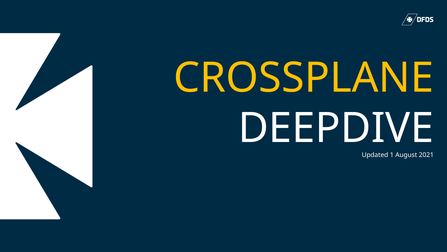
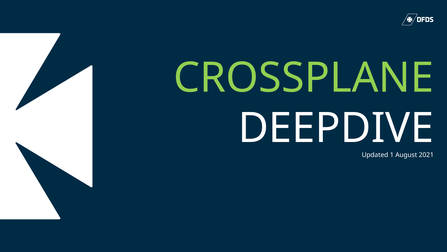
CROSSPLANE colour: yellow -> light green
